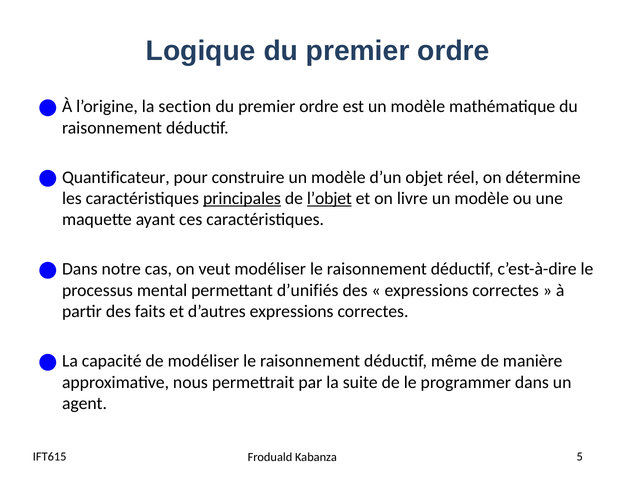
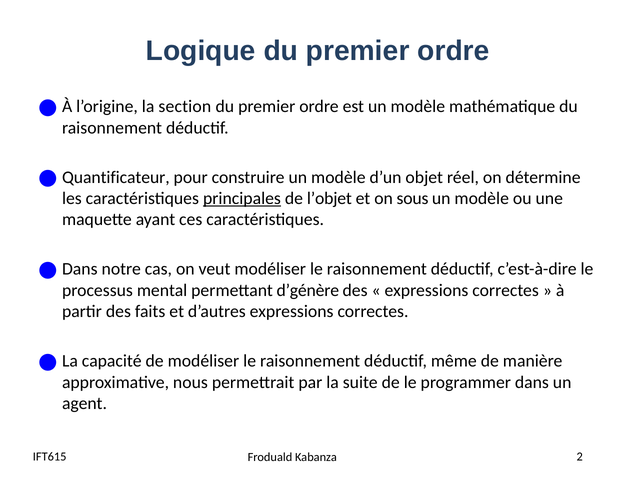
l’objet underline: present -> none
livre: livre -> sous
d’unifiés: d’unifiés -> d’génère
5: 5 -> 2
